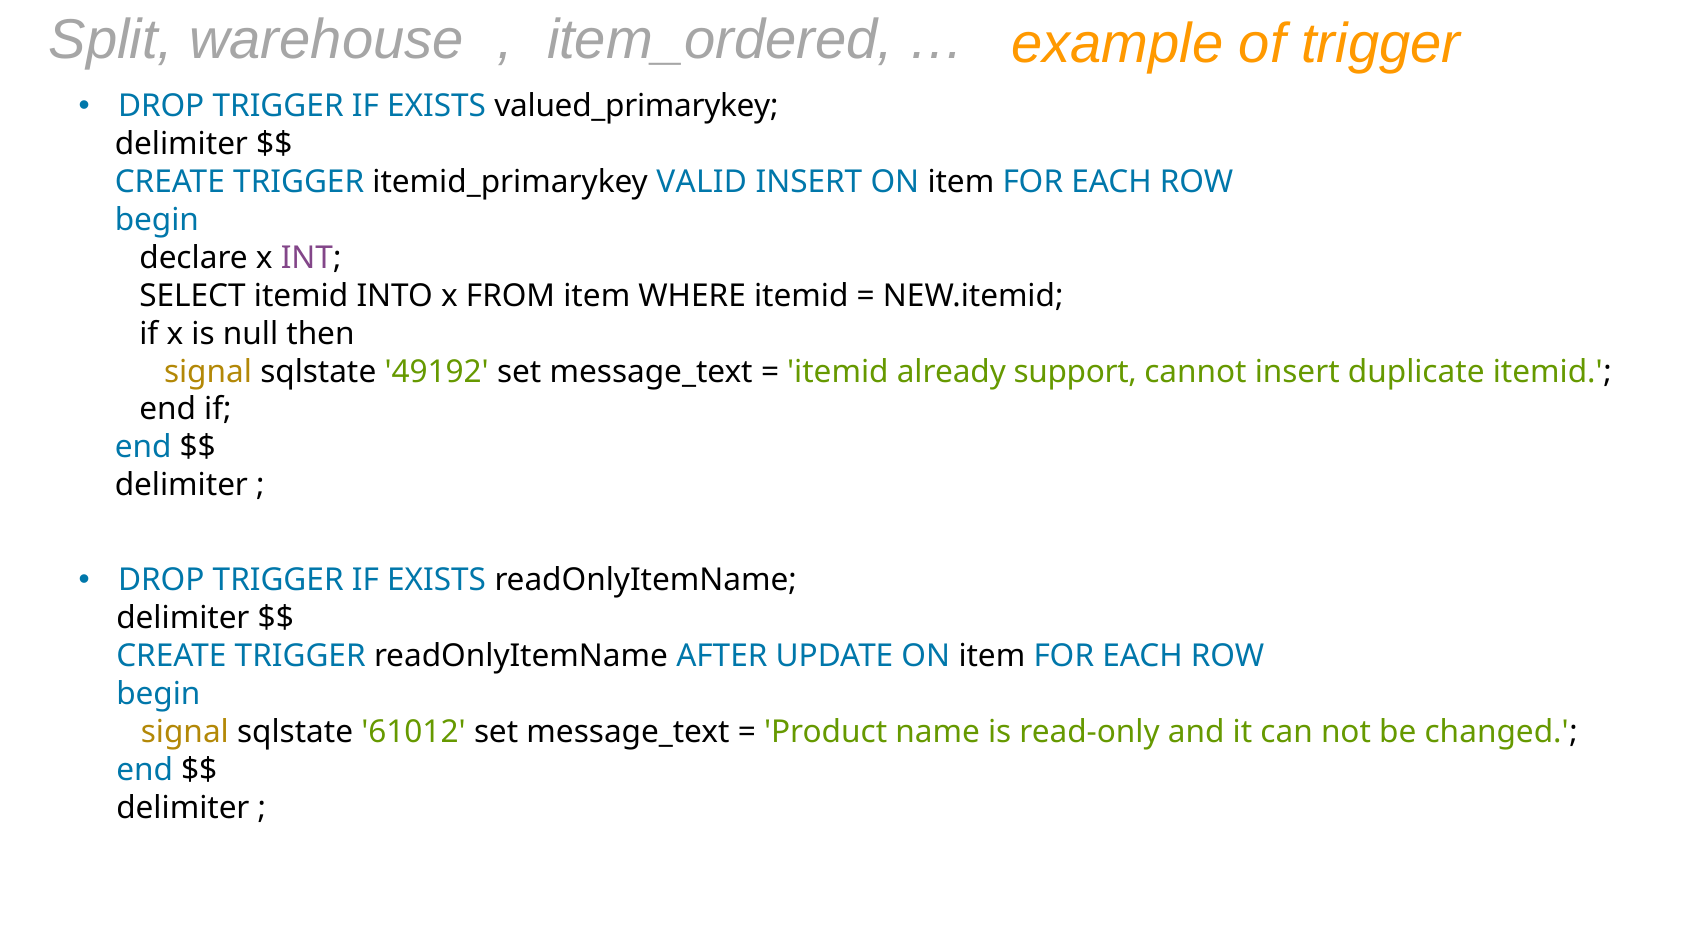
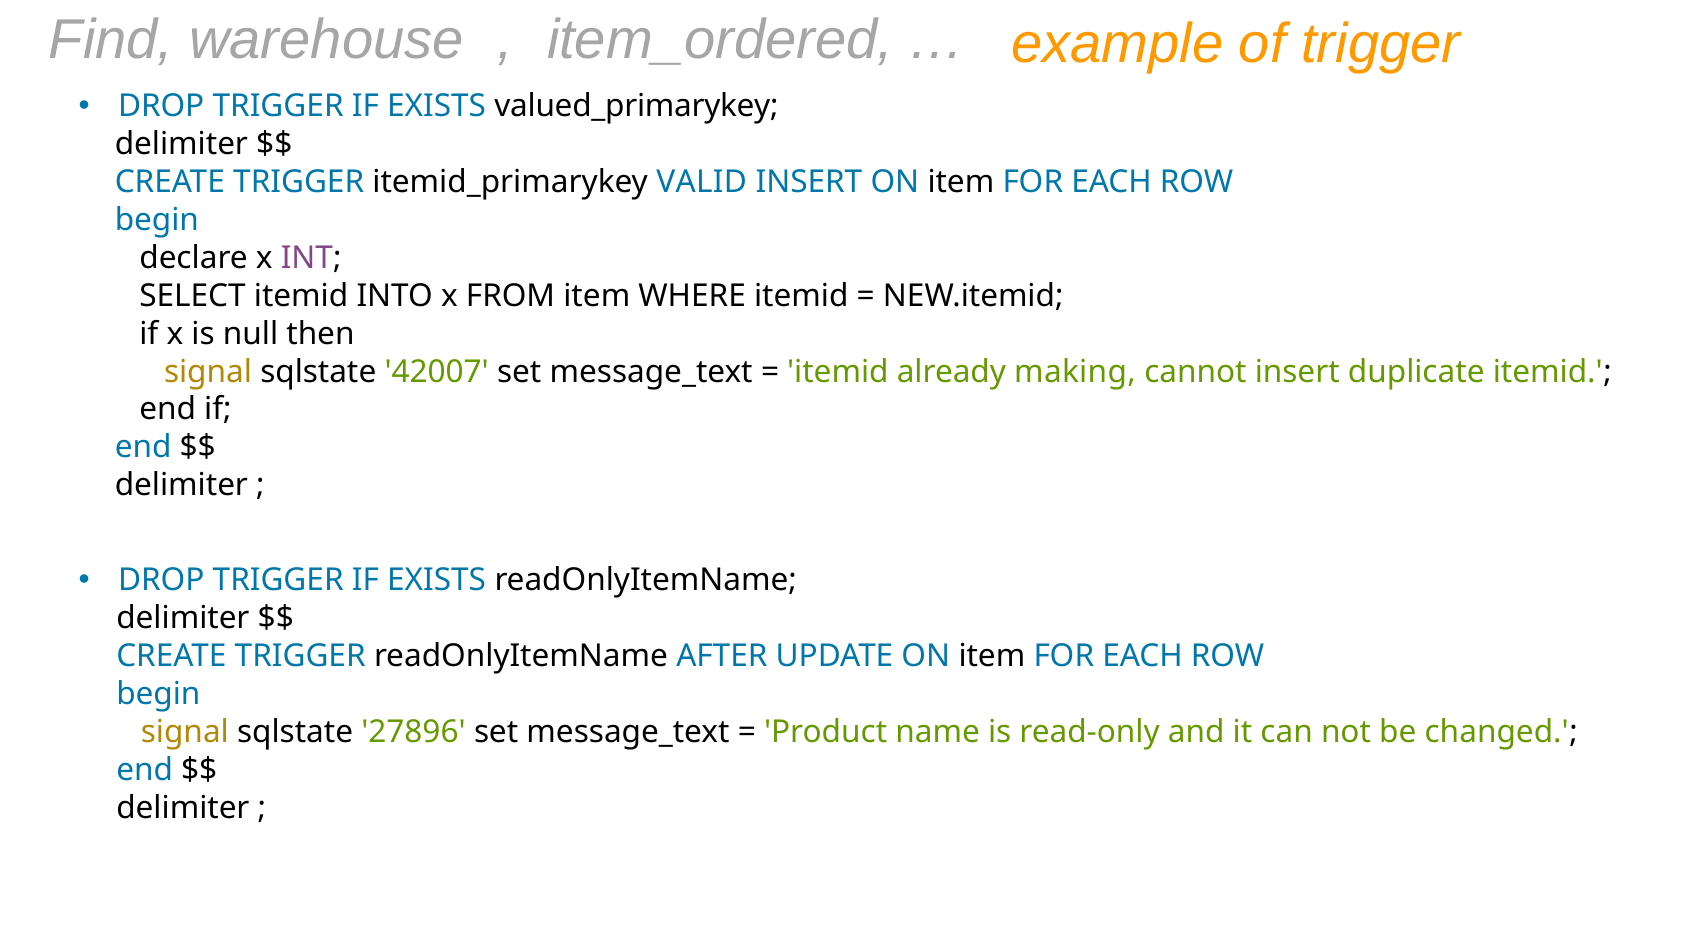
Split: Split -> Find
49192: 49192 -> 42007
support: support -> making
61012: 61012 -> 27896
